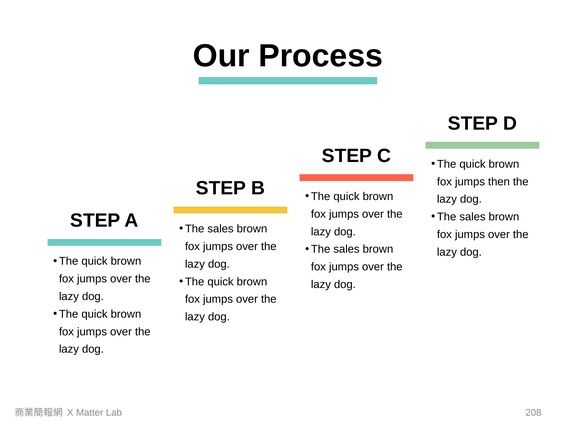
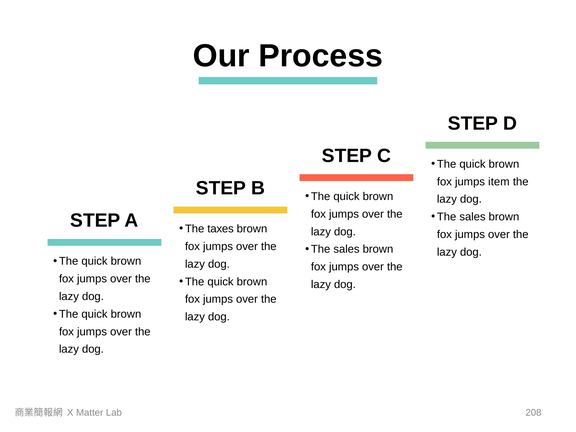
then: then -> item
sales at (221, 229): sales -> taxes
